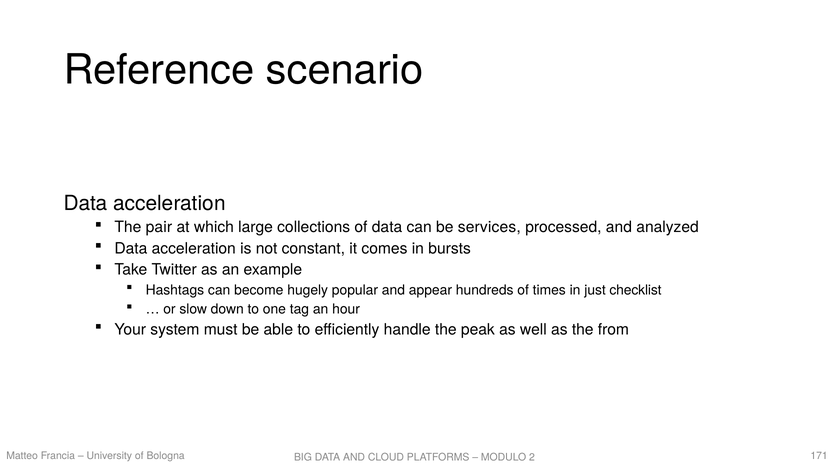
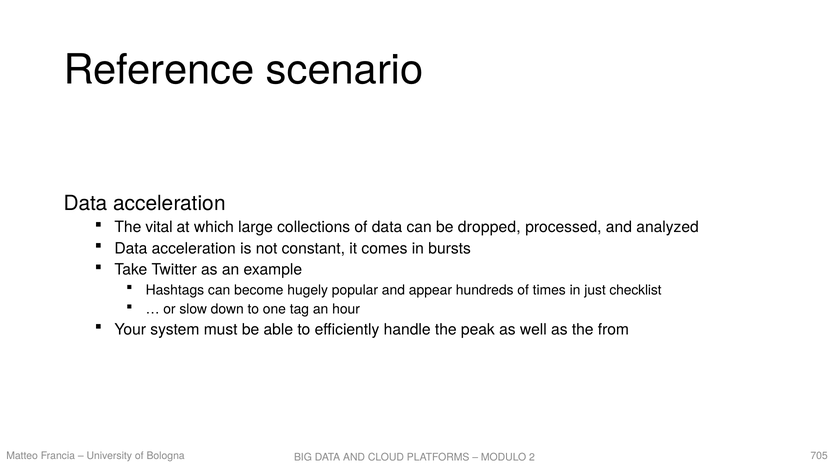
pair: pair -> vital
services: services -> dropped
171: 171 -> 705
